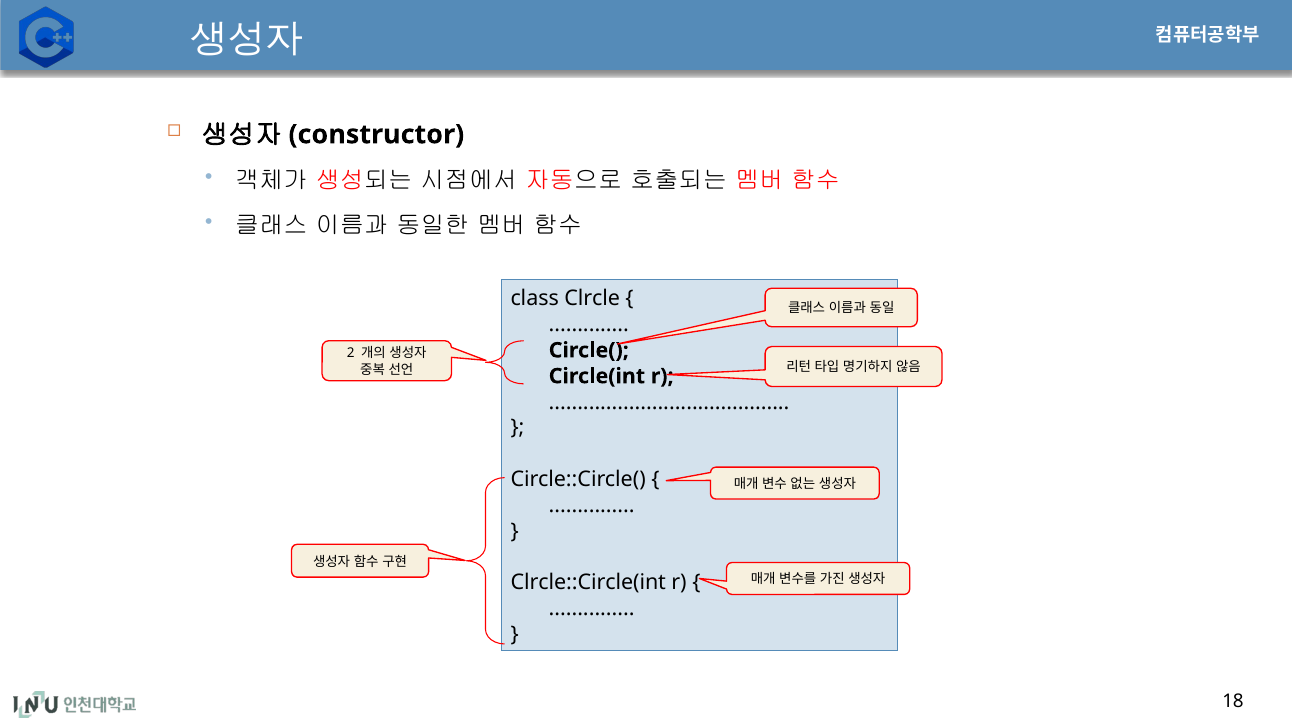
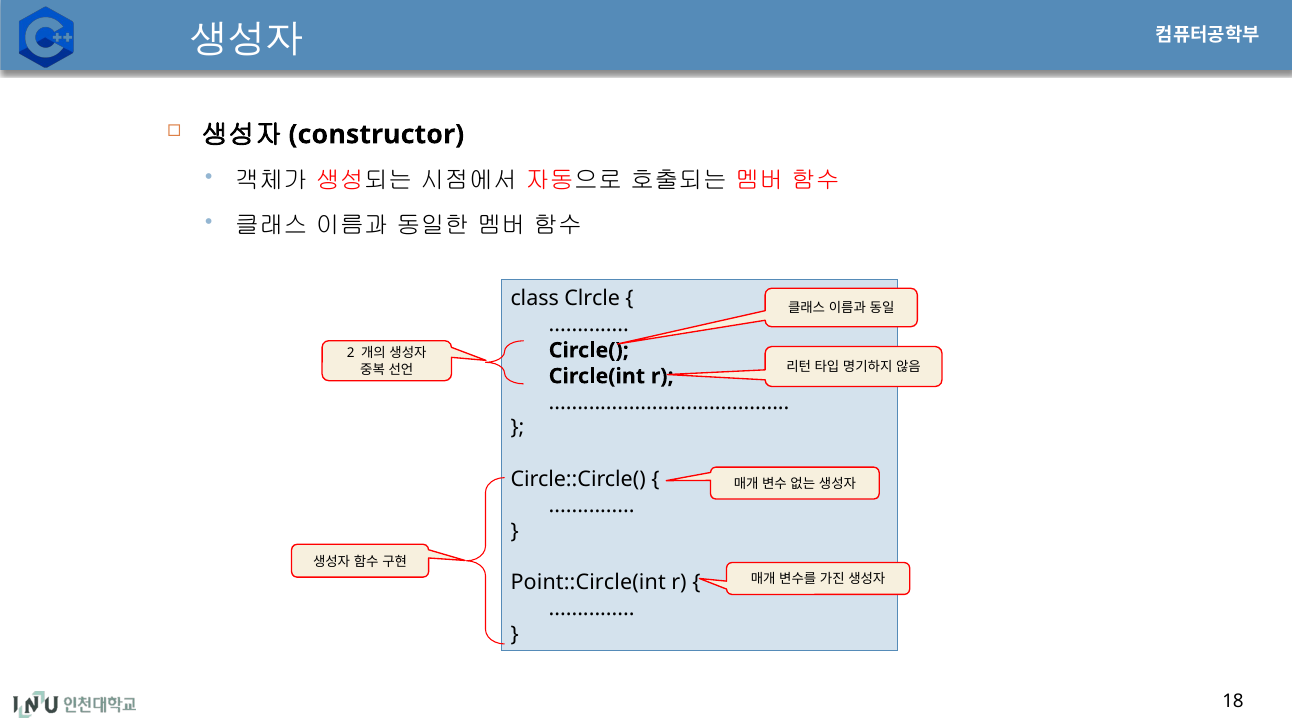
Clrcle::Circle(int: Clrcle::Circle(int -> Point::Circle(int
